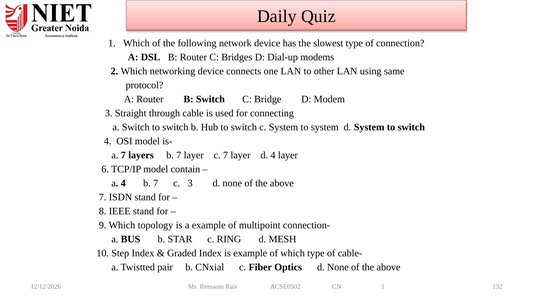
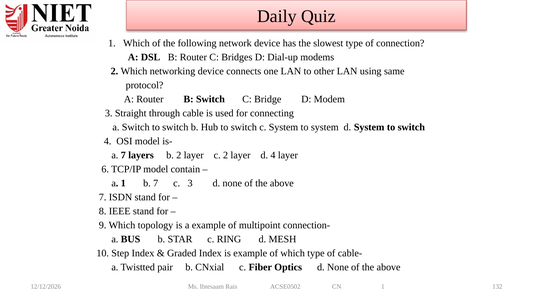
layers b 7: 7 -> 2
c 7: 7 -> 2
a 4: 4 -> 1
